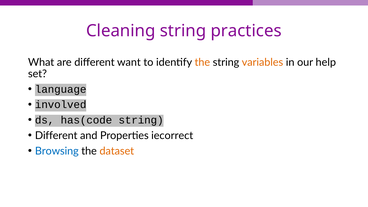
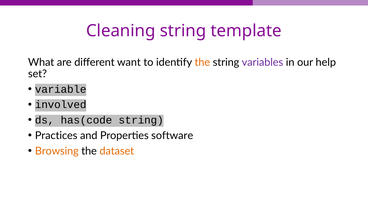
practices: practices -> template
variables colour: orange -> purple
language: language -> variable
Different at (56, 136): Different -> Practices
iecorrect: iecorrect -> software
Browsing colour: blue -> orange
